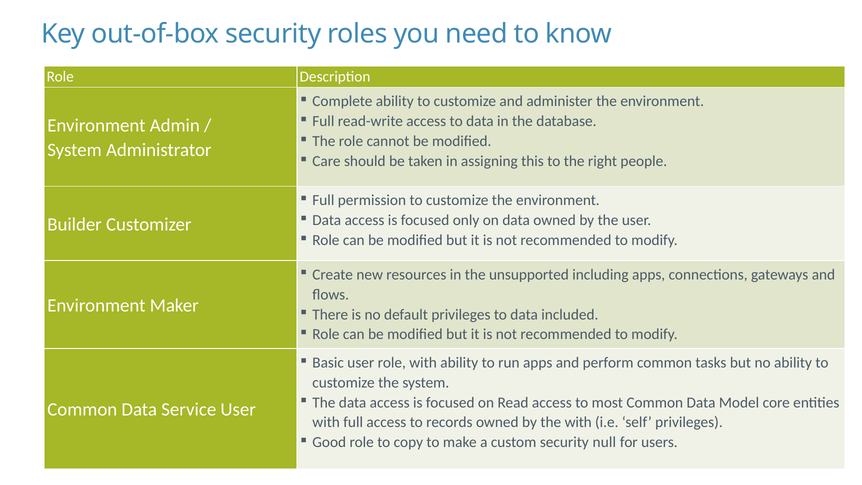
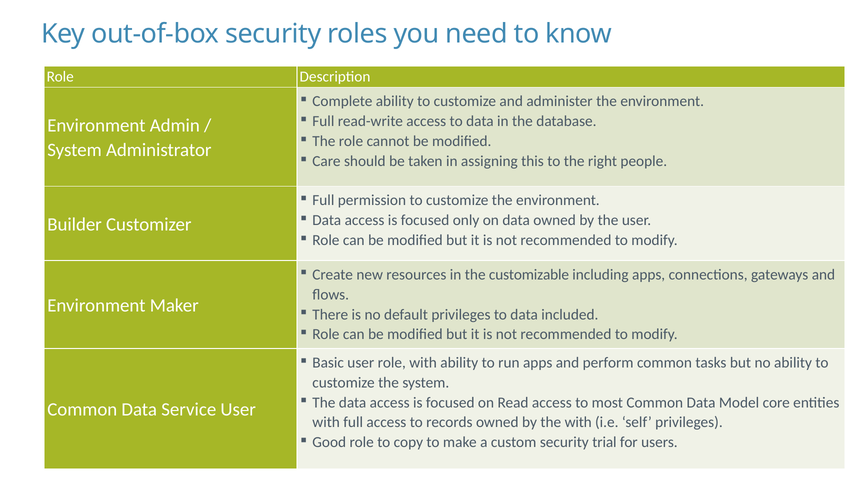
unsupported: unsupported -> customizable
null: null -> trial
